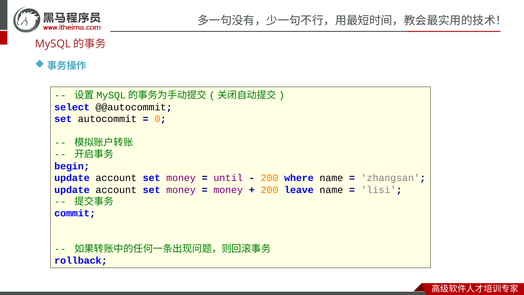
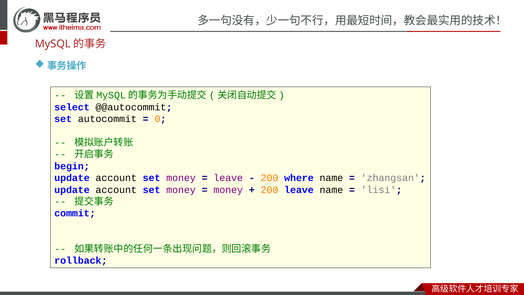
until at (228, 178): until -> leave
